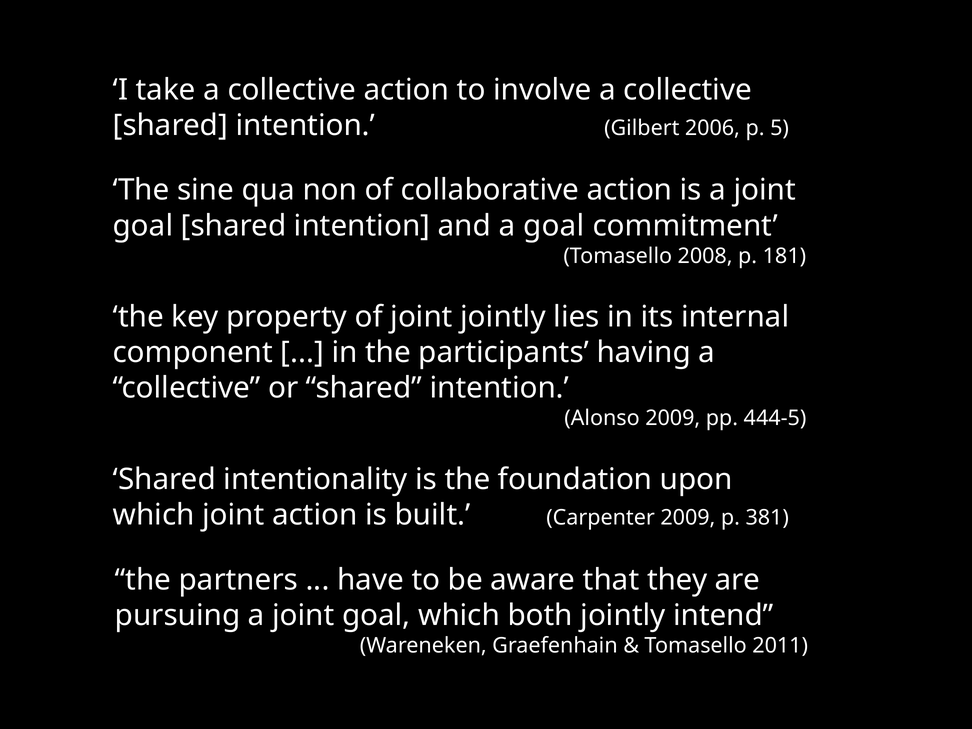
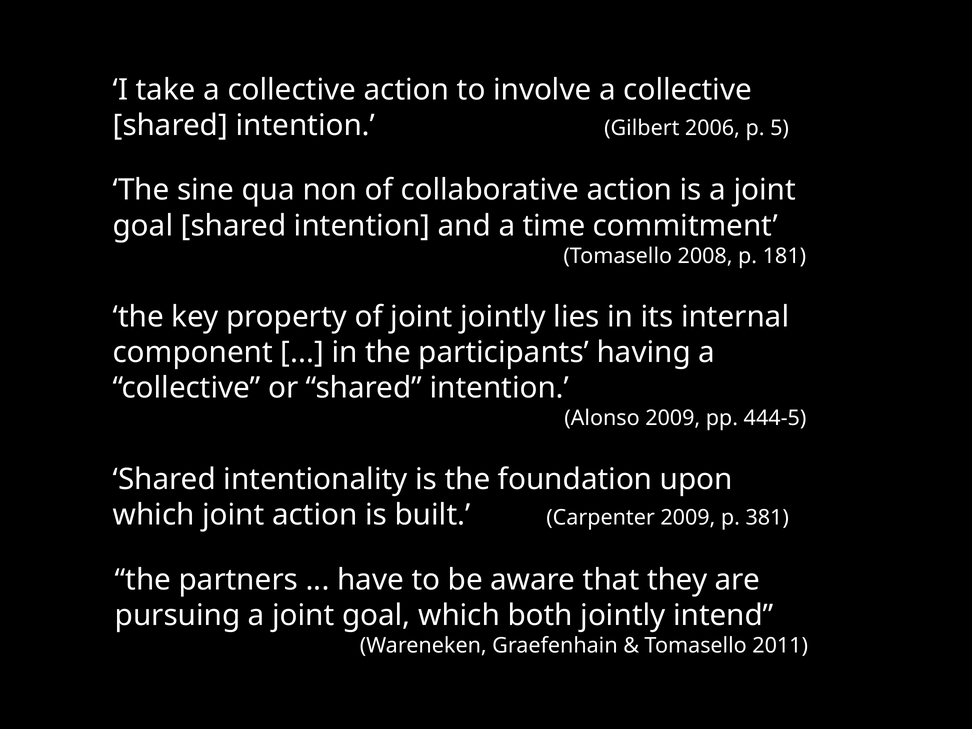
a goal: goal -> time
